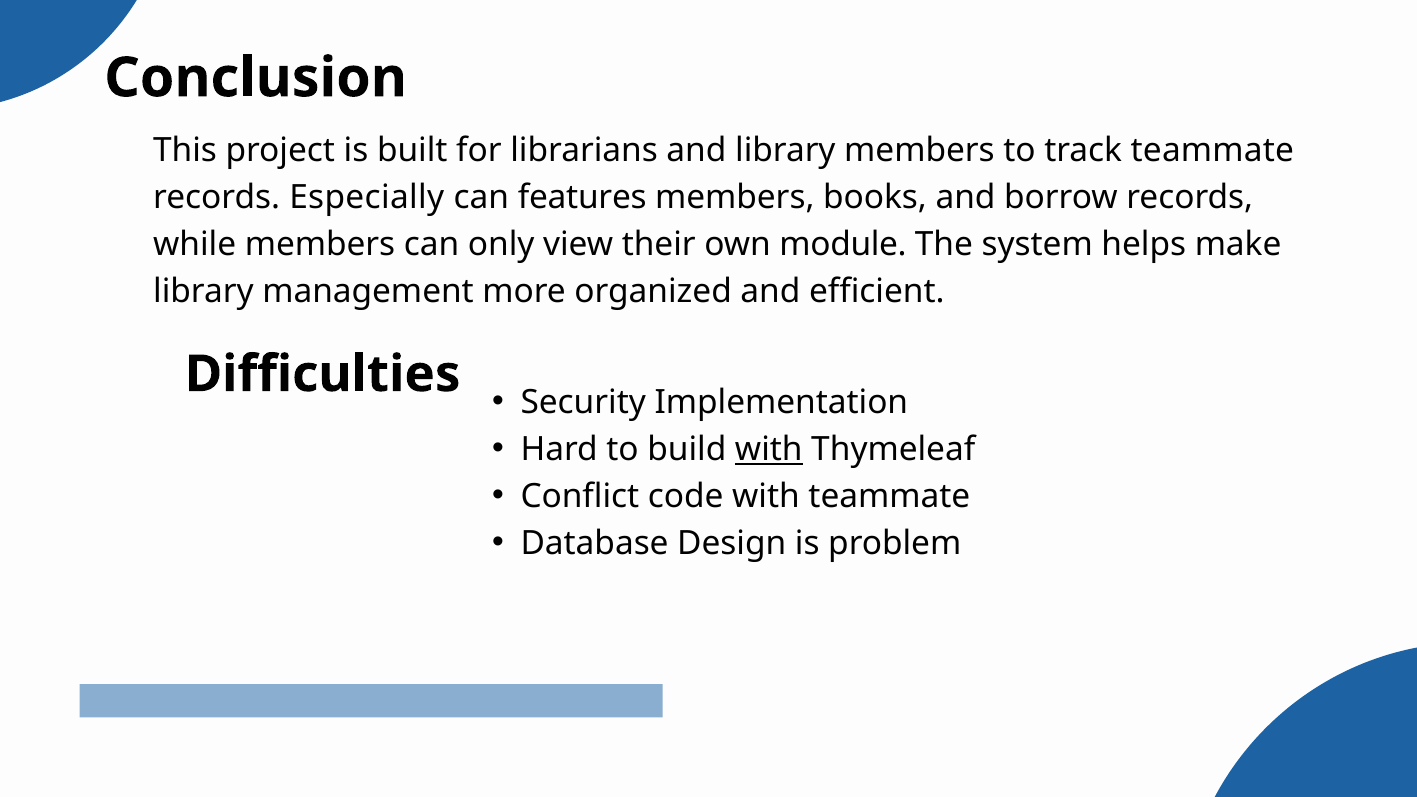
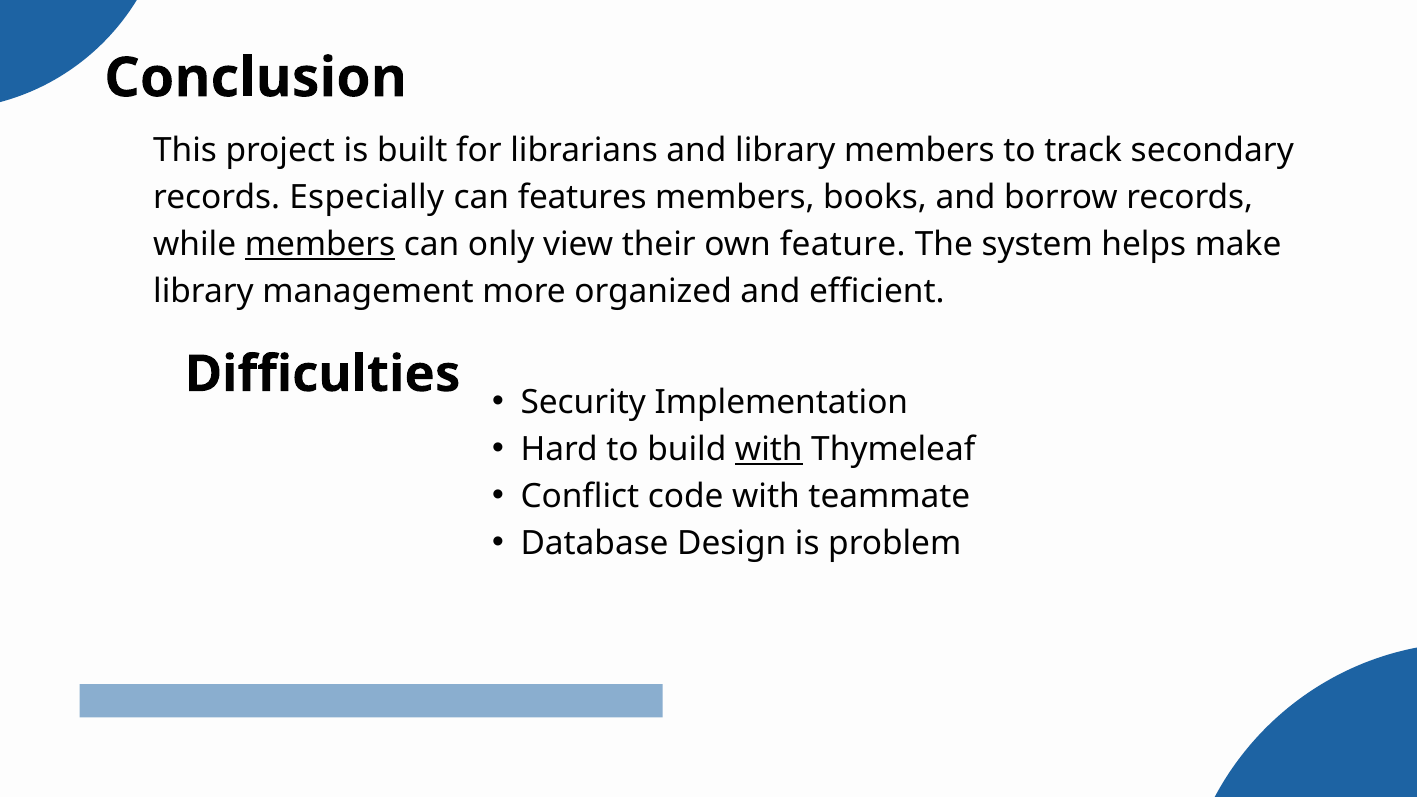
track teammate: teammate -> secondary
members at (320, 244) underline: none -> present
module: module -> feature
